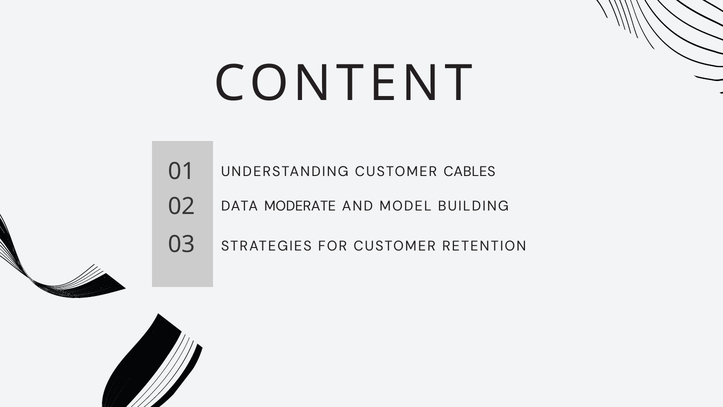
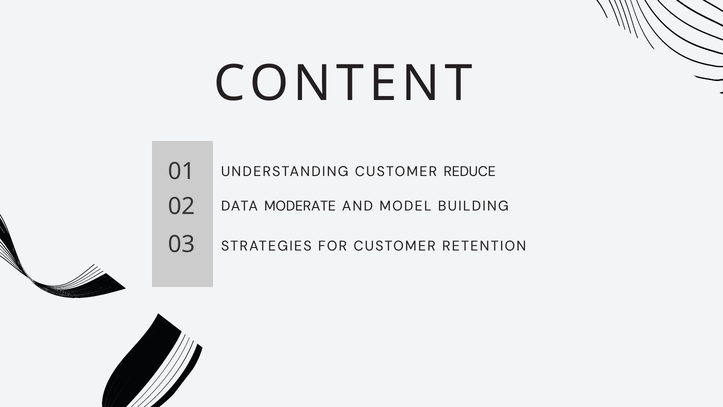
CABLES: CABLES -> REDUCE
